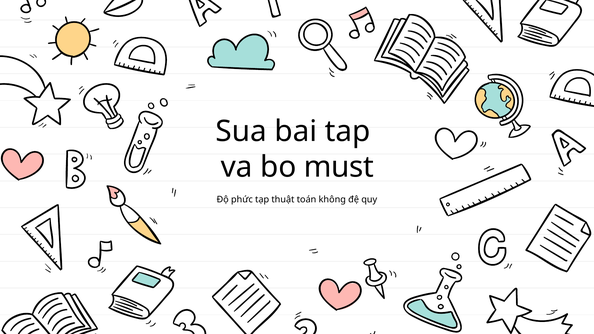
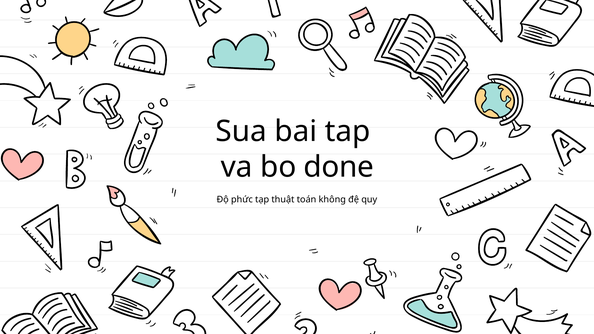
must: must -> done
